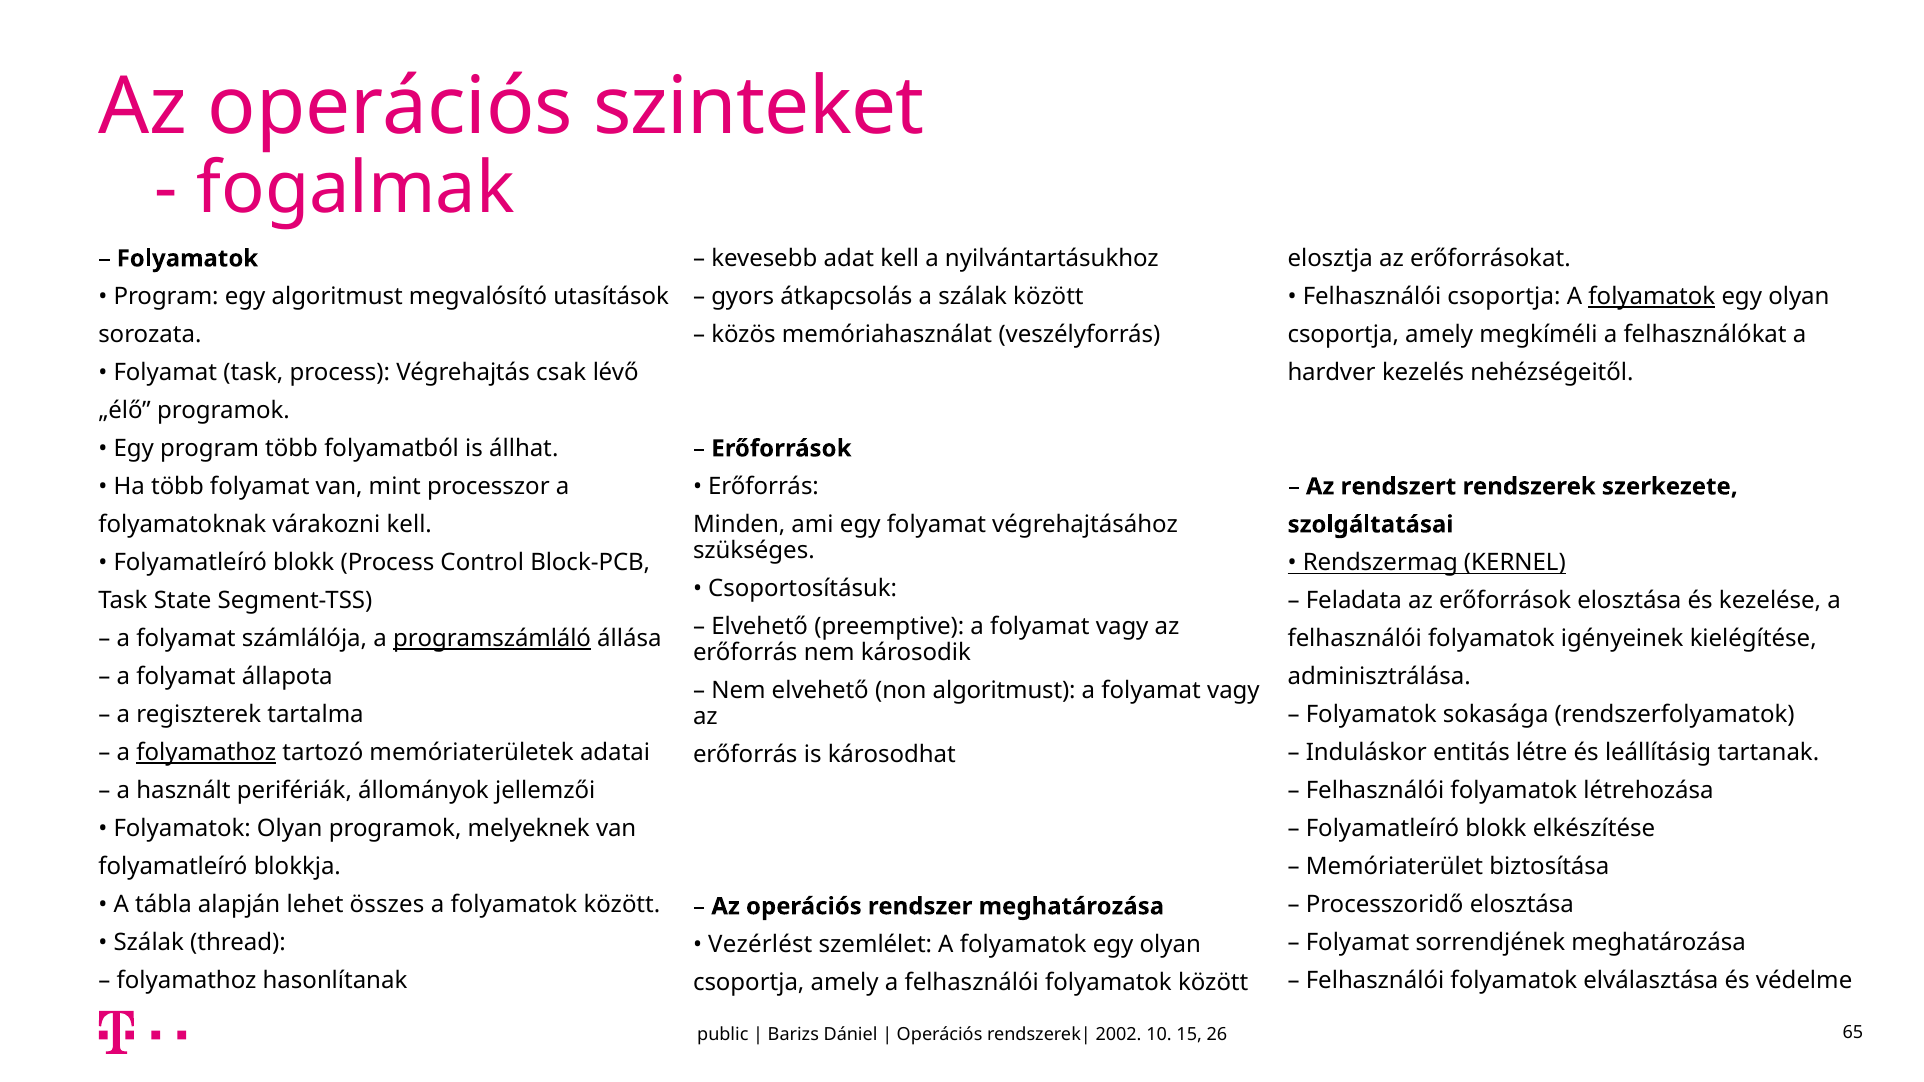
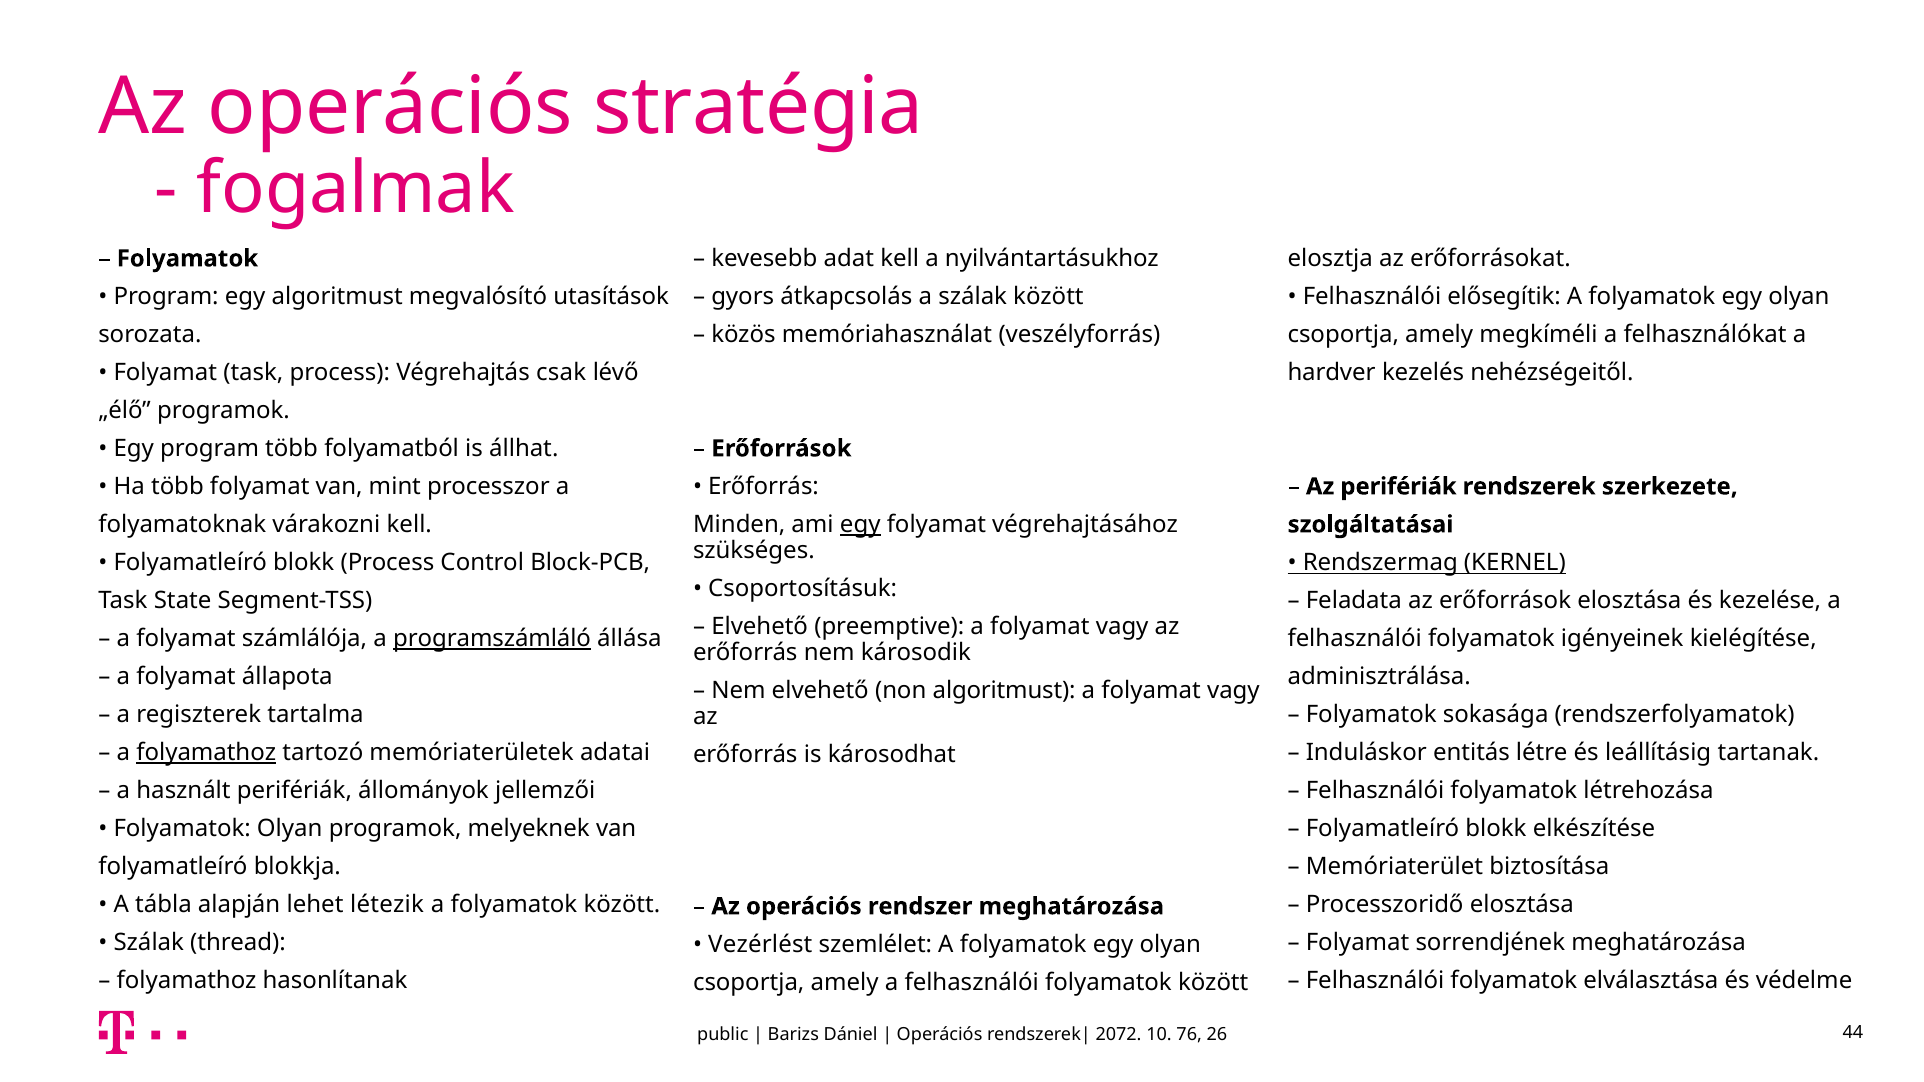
szinteket: szinteket -> stratégia
Felhasználói csoportja: csoportja -> elősegítik
folyamatok at (1652, 297) underline: present -> none
Az rendszert: rendszert -> perifériák
egy at (860, 525) underline: none -> present
összes: összes -> létezik
2002: 2002 -> 2072
15: 15 -> 76
65: 65 -> 44
